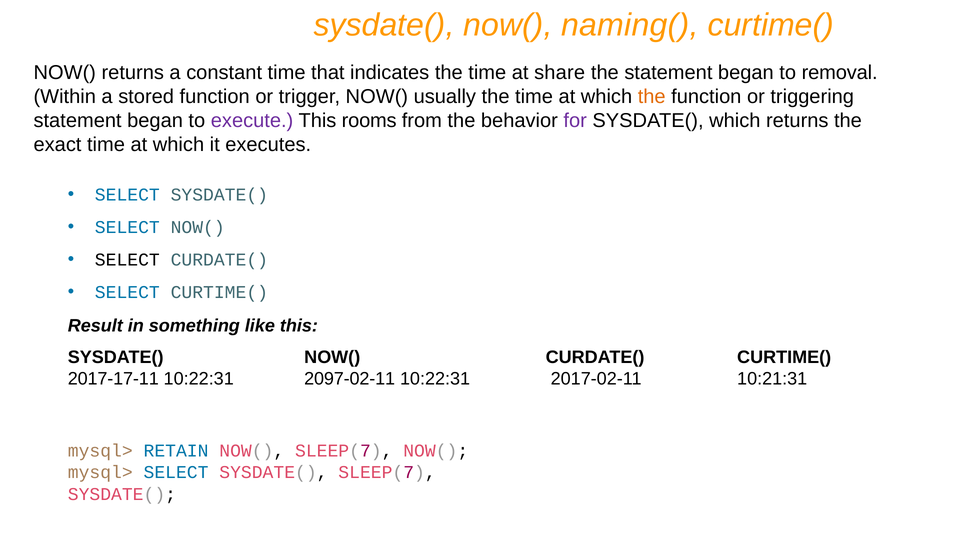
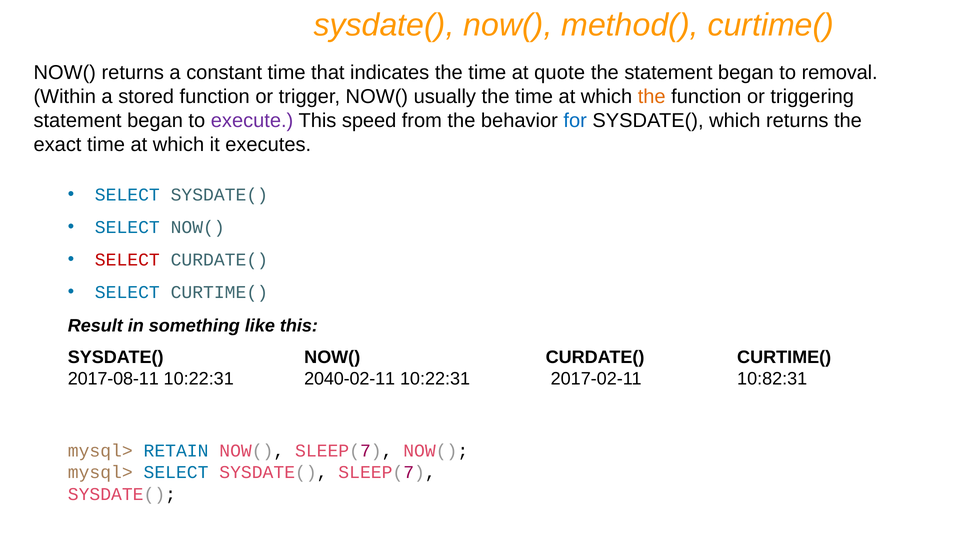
naming(: naming( -> method(
share: share -> quote
rooms: rooms -> speed
for colour: purple -> blue
SELECT at (127, 260) colour: black -> red
2017-17-11: 2017-17-11 -> 2017-08-11
2097-02-11: 2097-02-11 -> 2040-02-11
10:21:31: 10:21:31 -> 10:82:31
